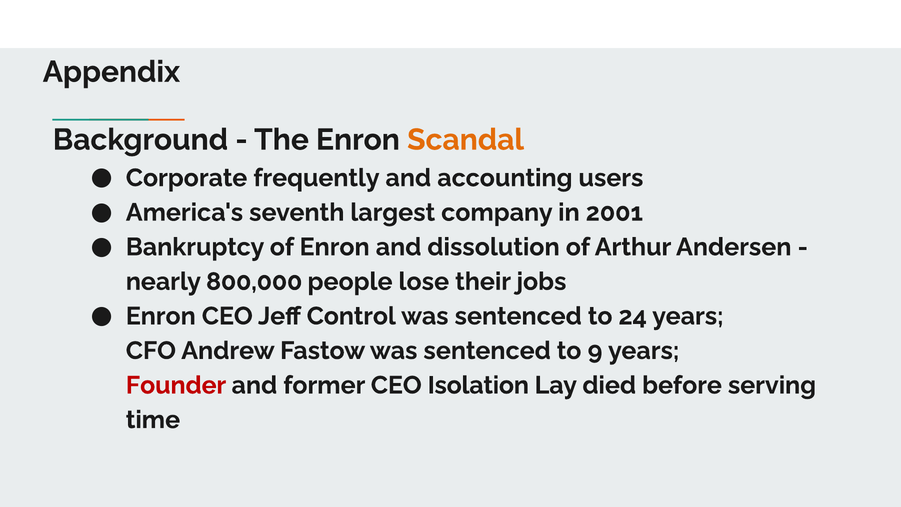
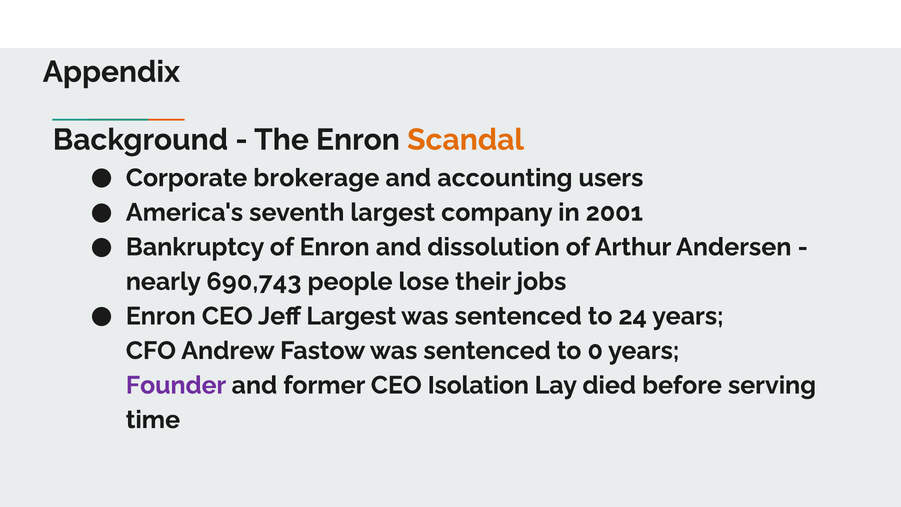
frequently: frequently -> brokerage
800,000: 800,000 -> 690,743
Jeff Control: Control -> Largest
9: 9 -> 0
Founder colour: red -> purple
